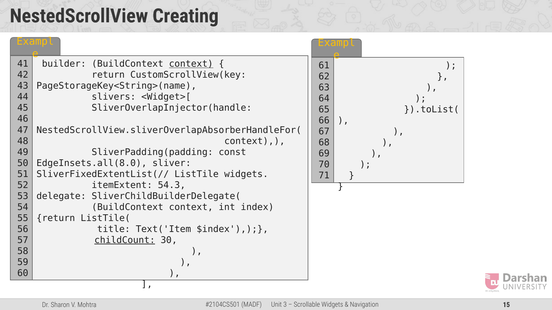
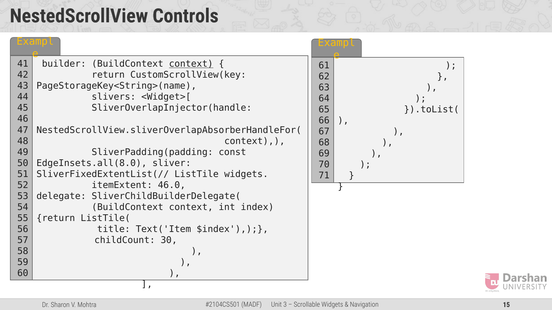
Creating: Creating -> Controls
54.3: 54.3 -> 46.0
childCount underline: present -> none
